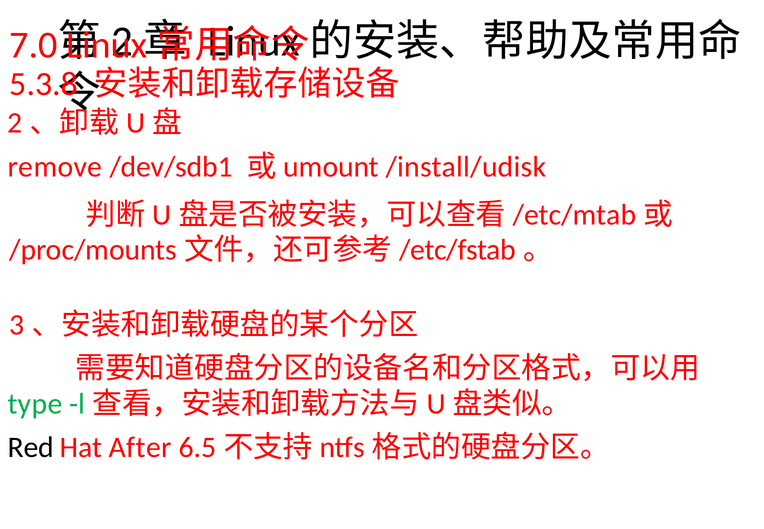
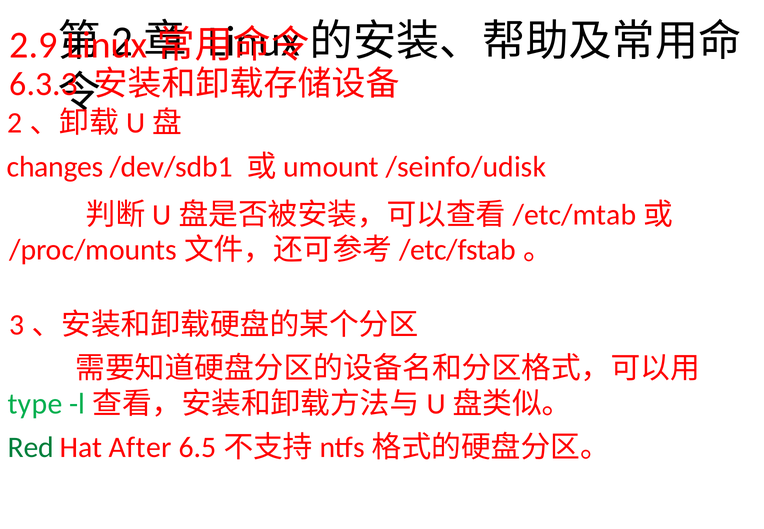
7.0: 7.0 -> 2.9
5.3.8: 5.3.8 -> 6.3.3
remove: remove -> changes
/install/udisk: /install/udisk -> /seinfo/udisk
Red colour: black -> green
